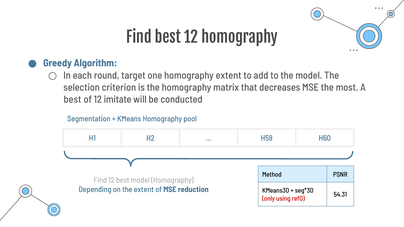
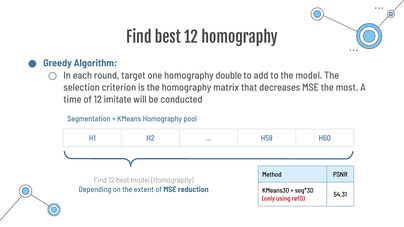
homography extent: extent -> double
best at (72, 100): best -> time
